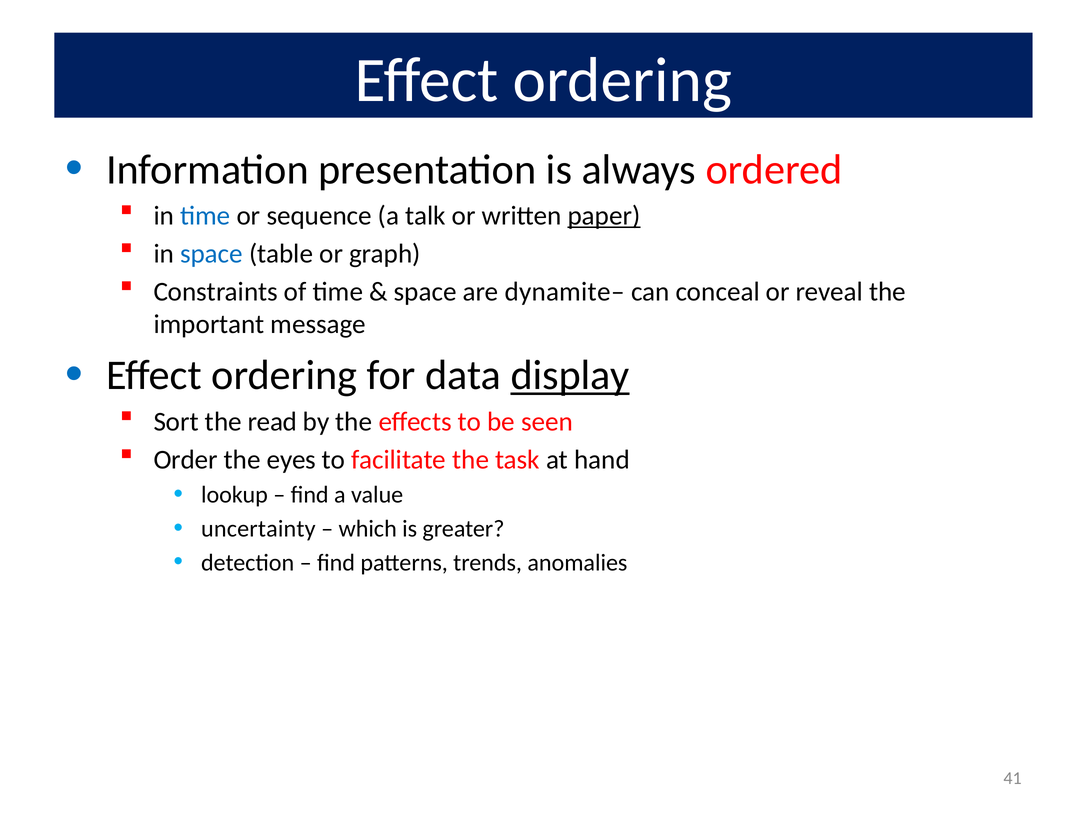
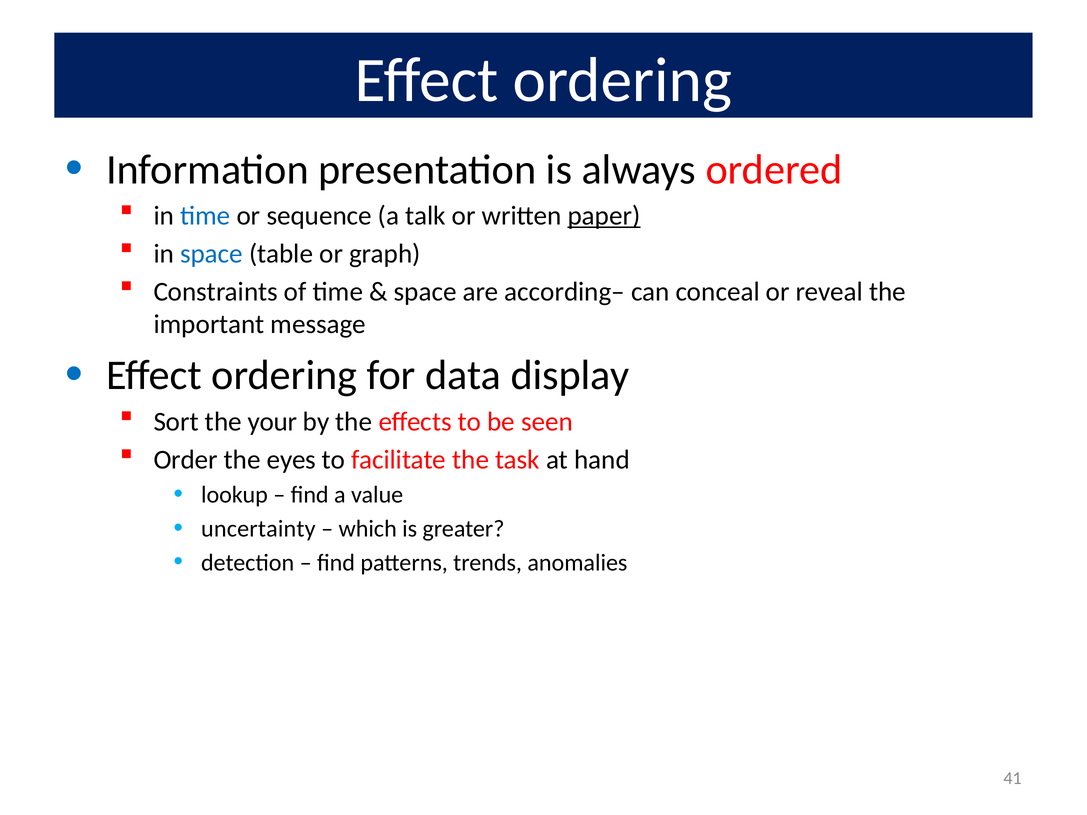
dynamite–: dynamite– -> according–
display underline: present -> none
read: read -> your
